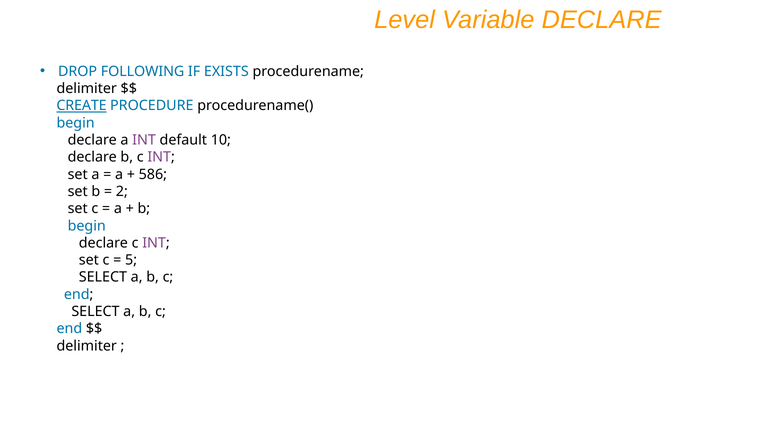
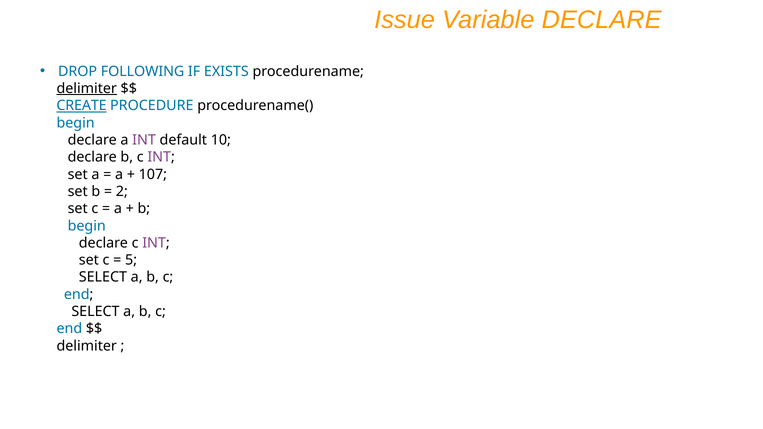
Level: Level -> Issue
delimiter at (87, 89) underline: none -> present
586: 586 -> 107
